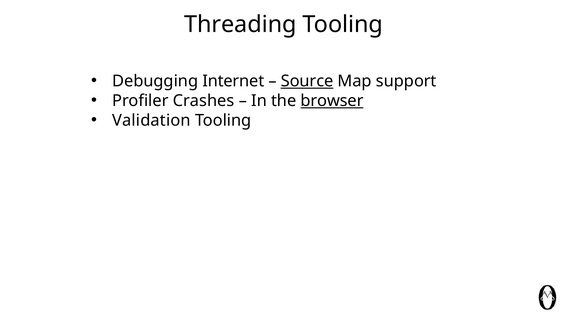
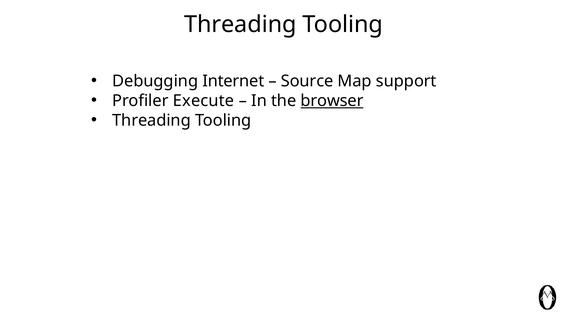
Source underline: present -> none
Crashes: Crashes -> Execute
Validation at (151, 121): Validation -> Threading
